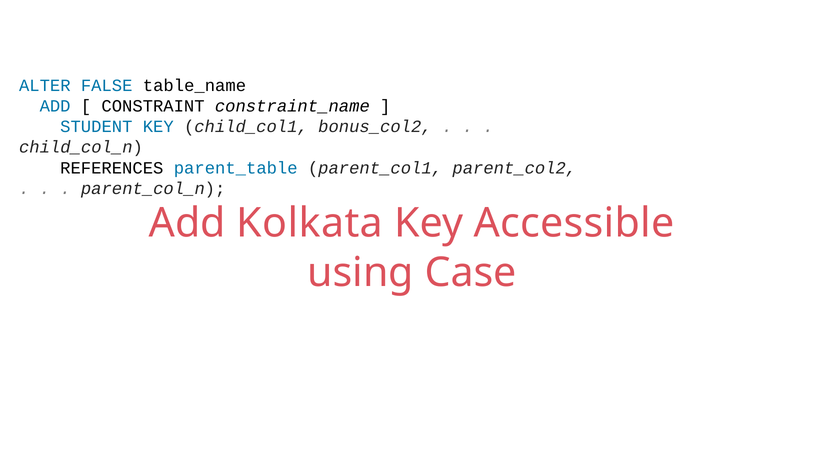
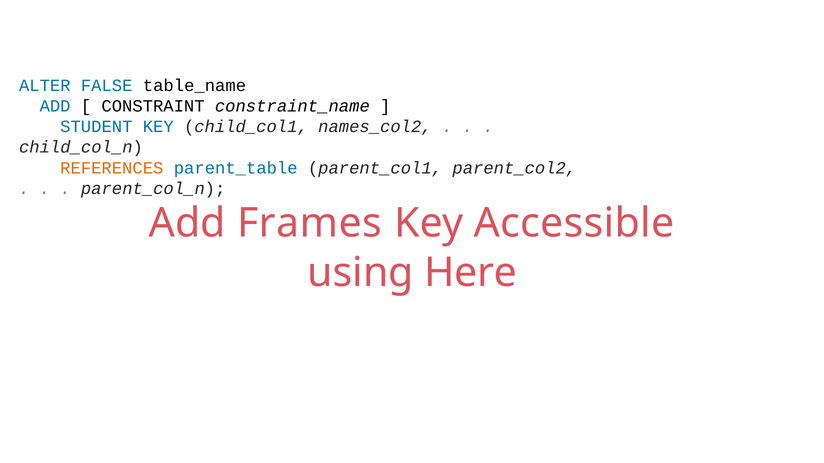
bonus_col2: bonus_col2 -> names_col2
REFERENCES colour: black -> orange
Kolkata: Kolkata -> Frames
Case: Case -> Here
